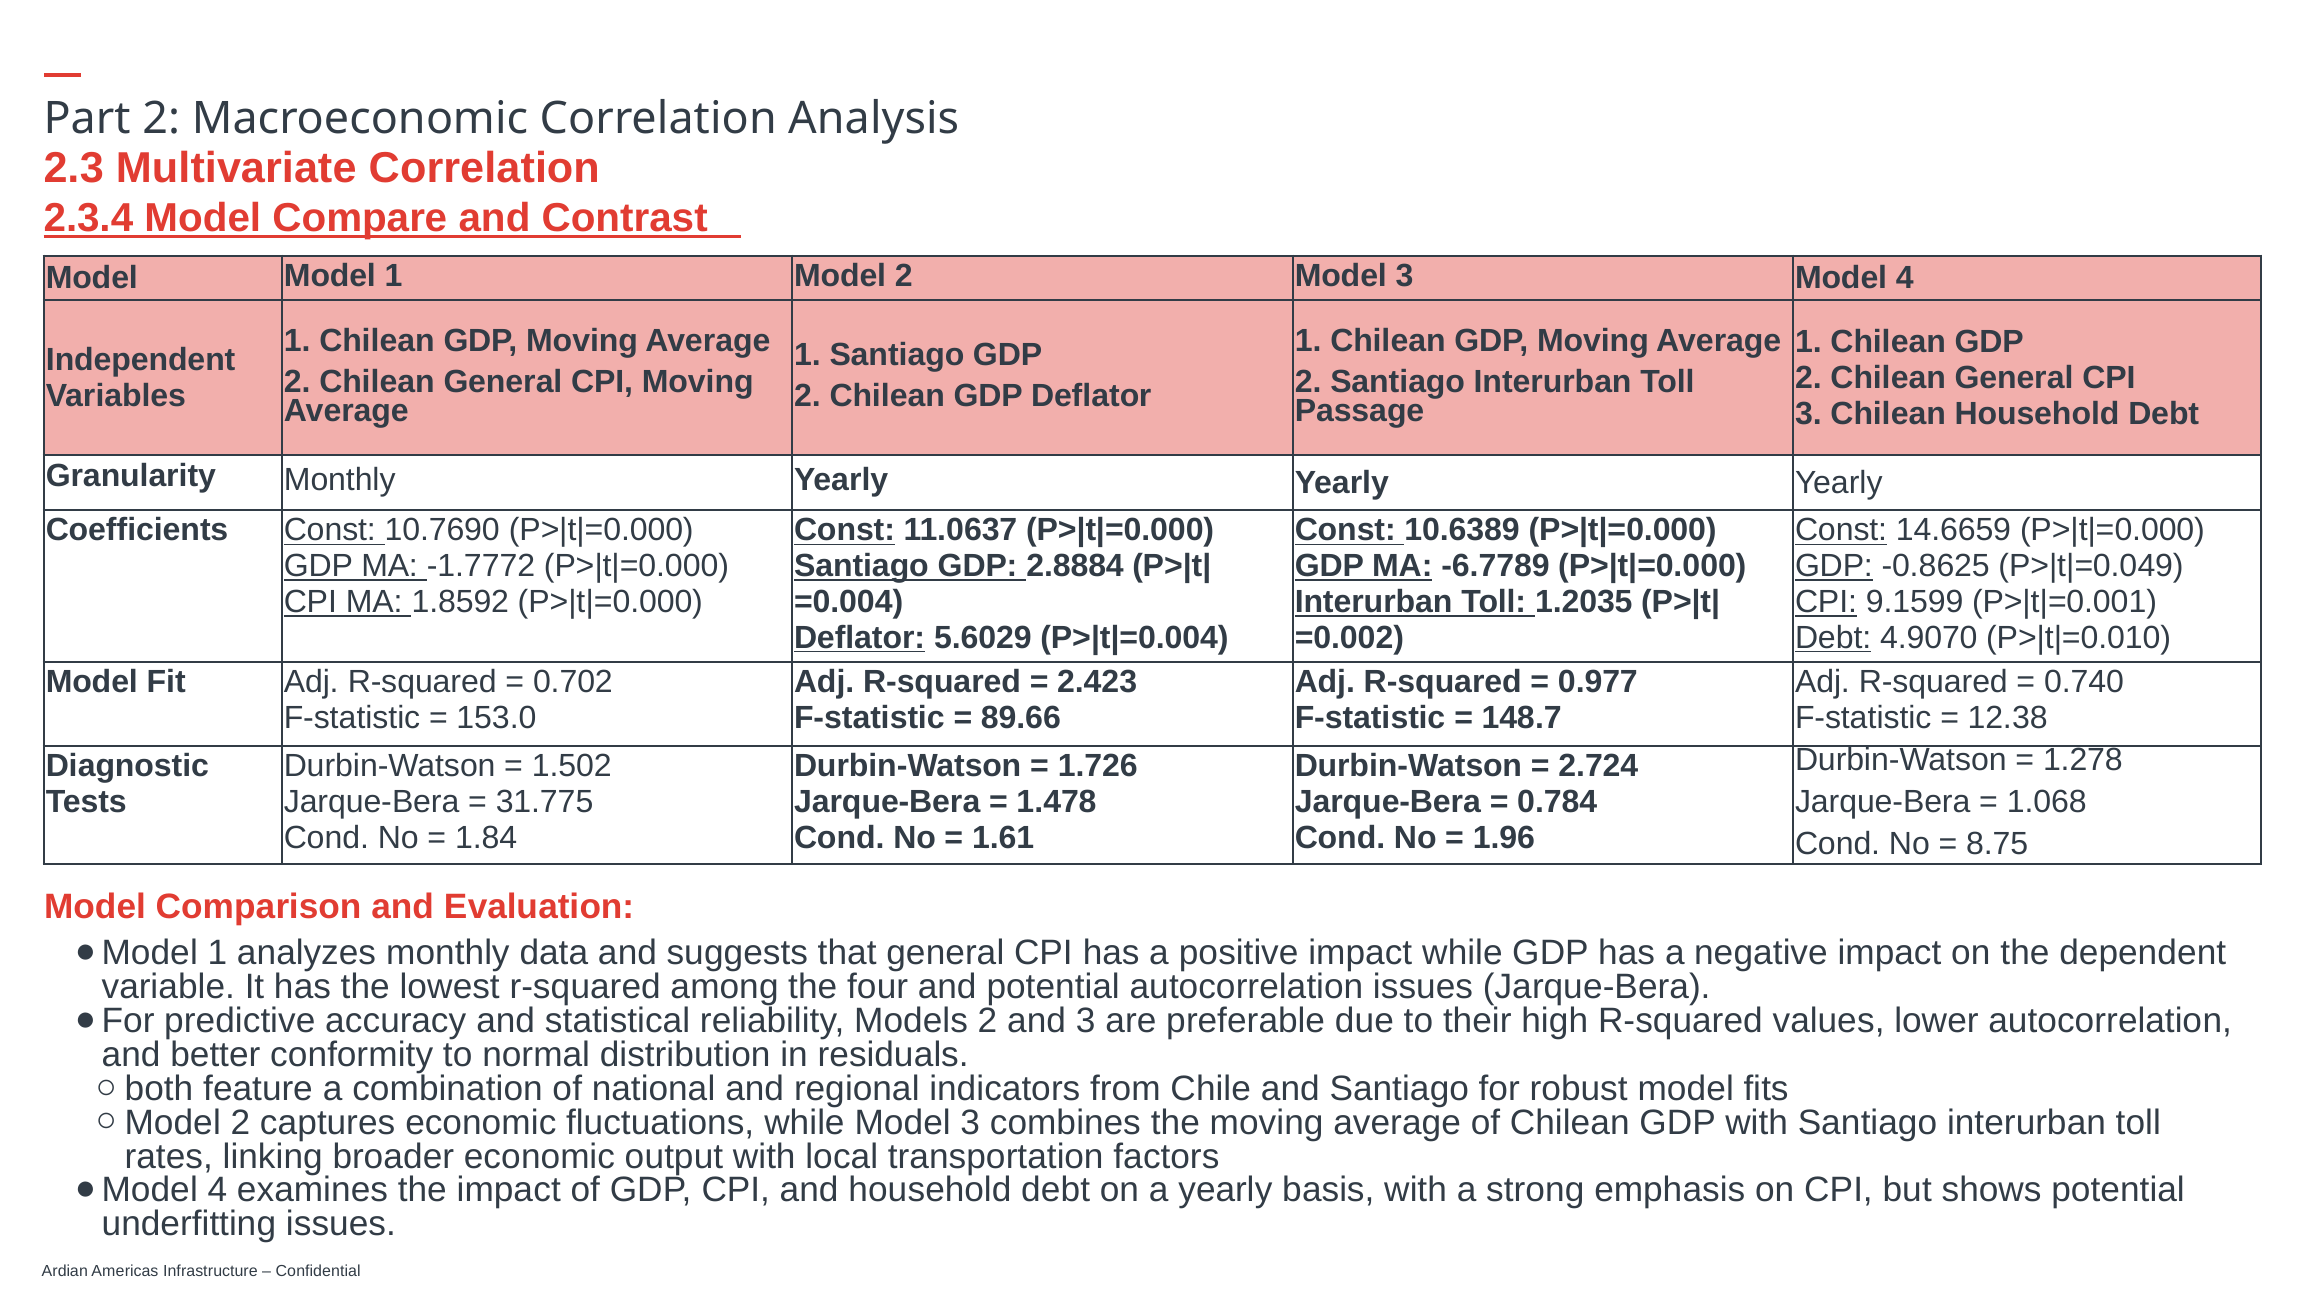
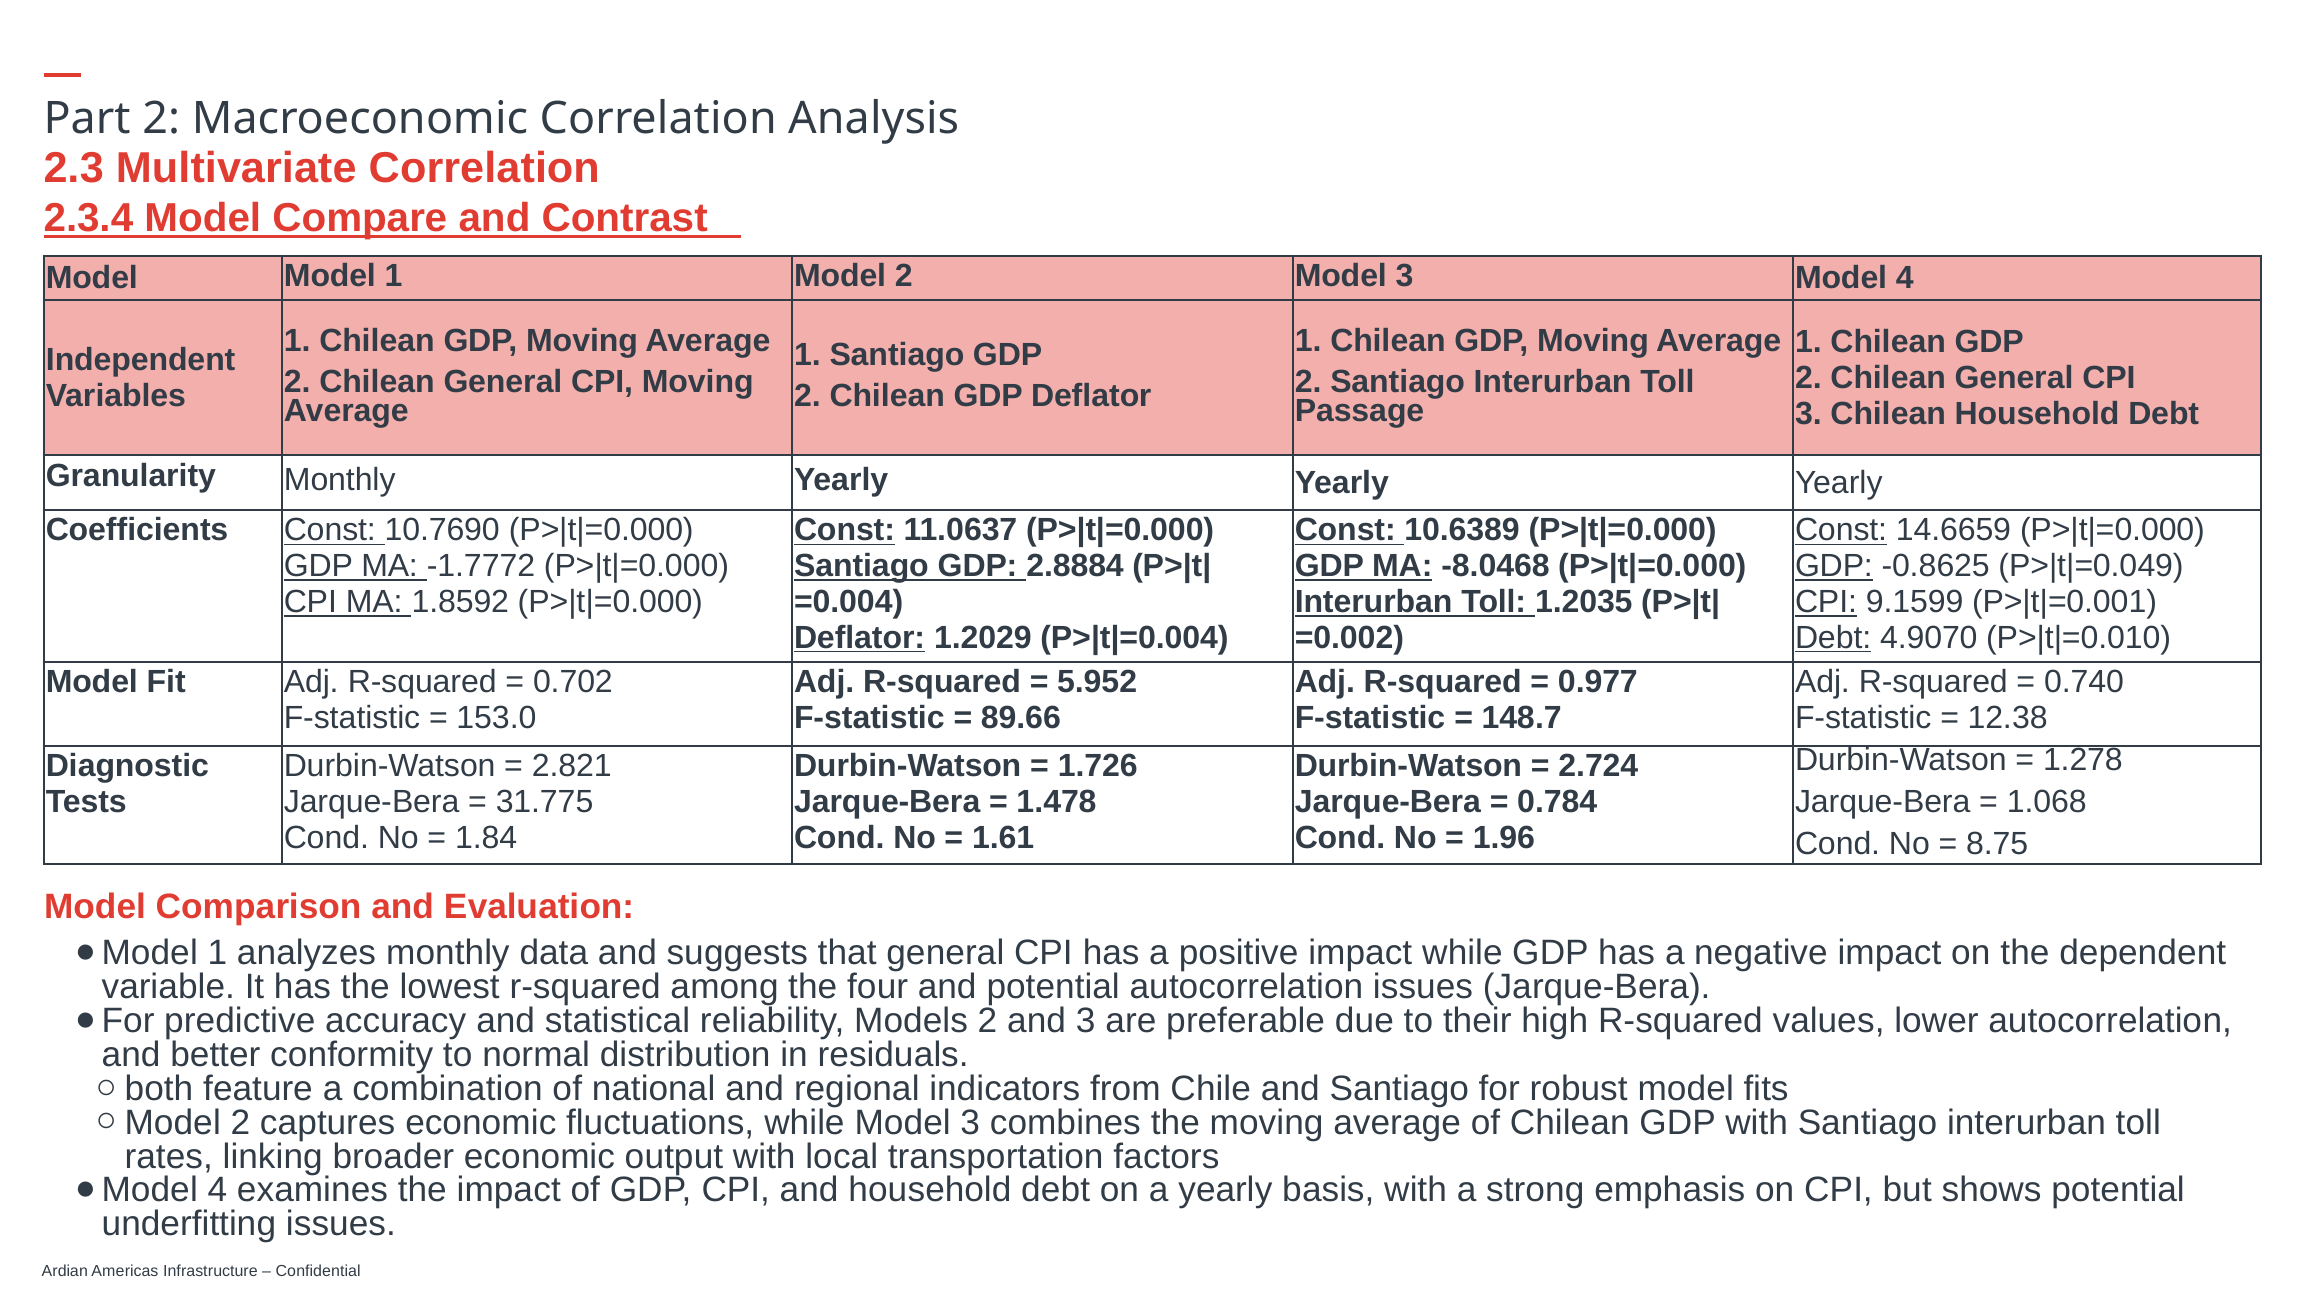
-6.7789: -6.7789 -> -8.0468
5.6029: 5.6029 -> 1.2029
2.423: 2.423 -> 5.952
1.502: 1.502 -> 2.821
